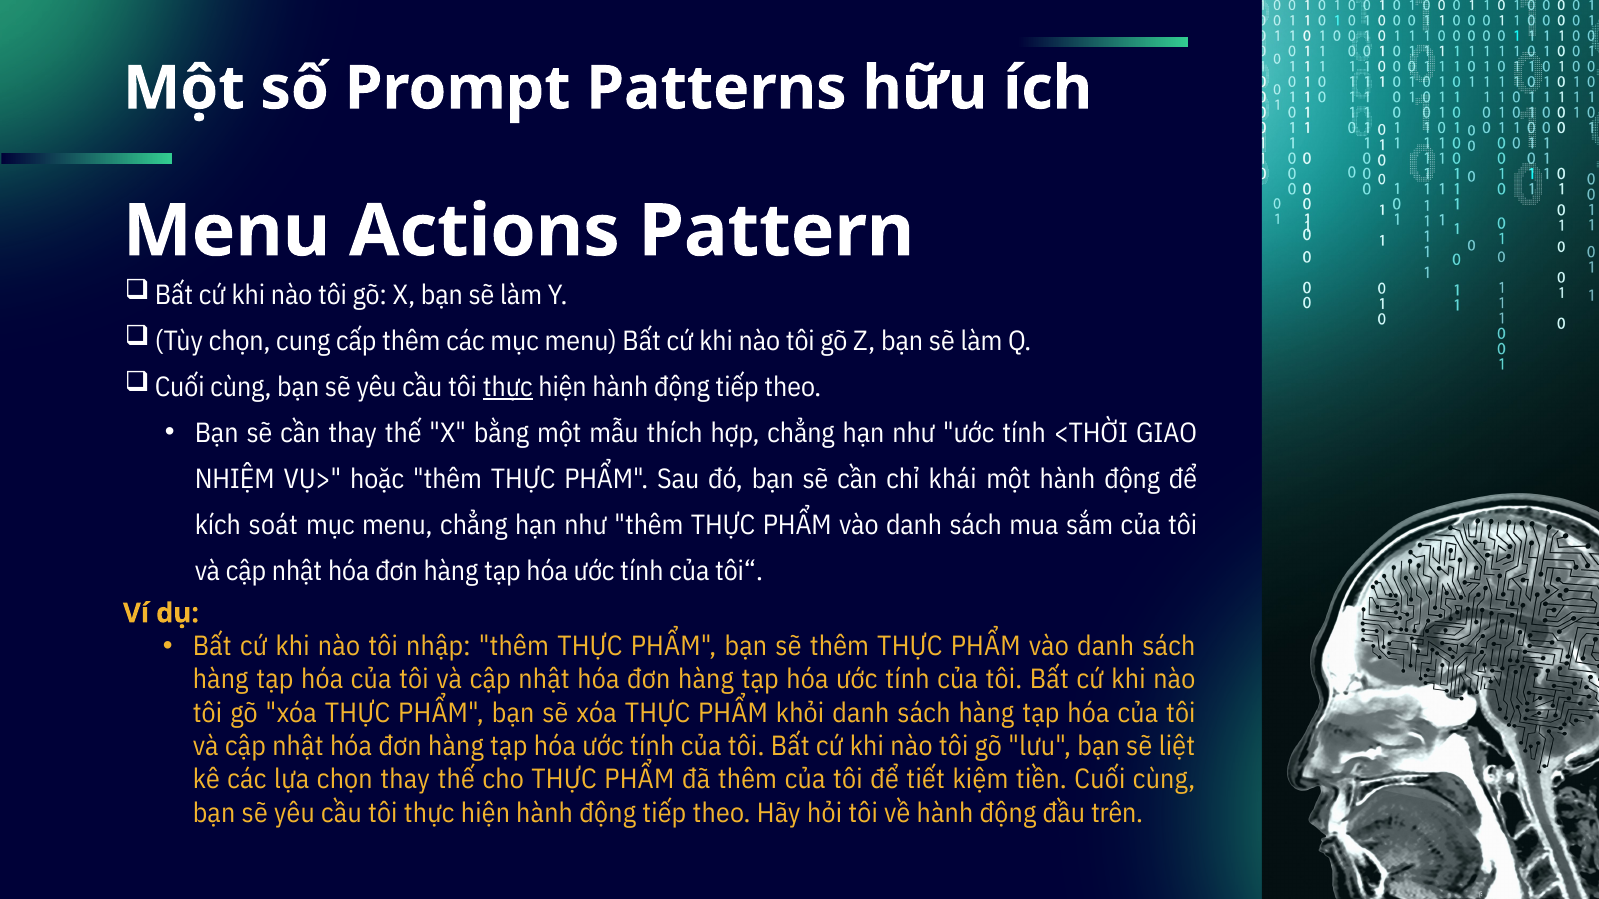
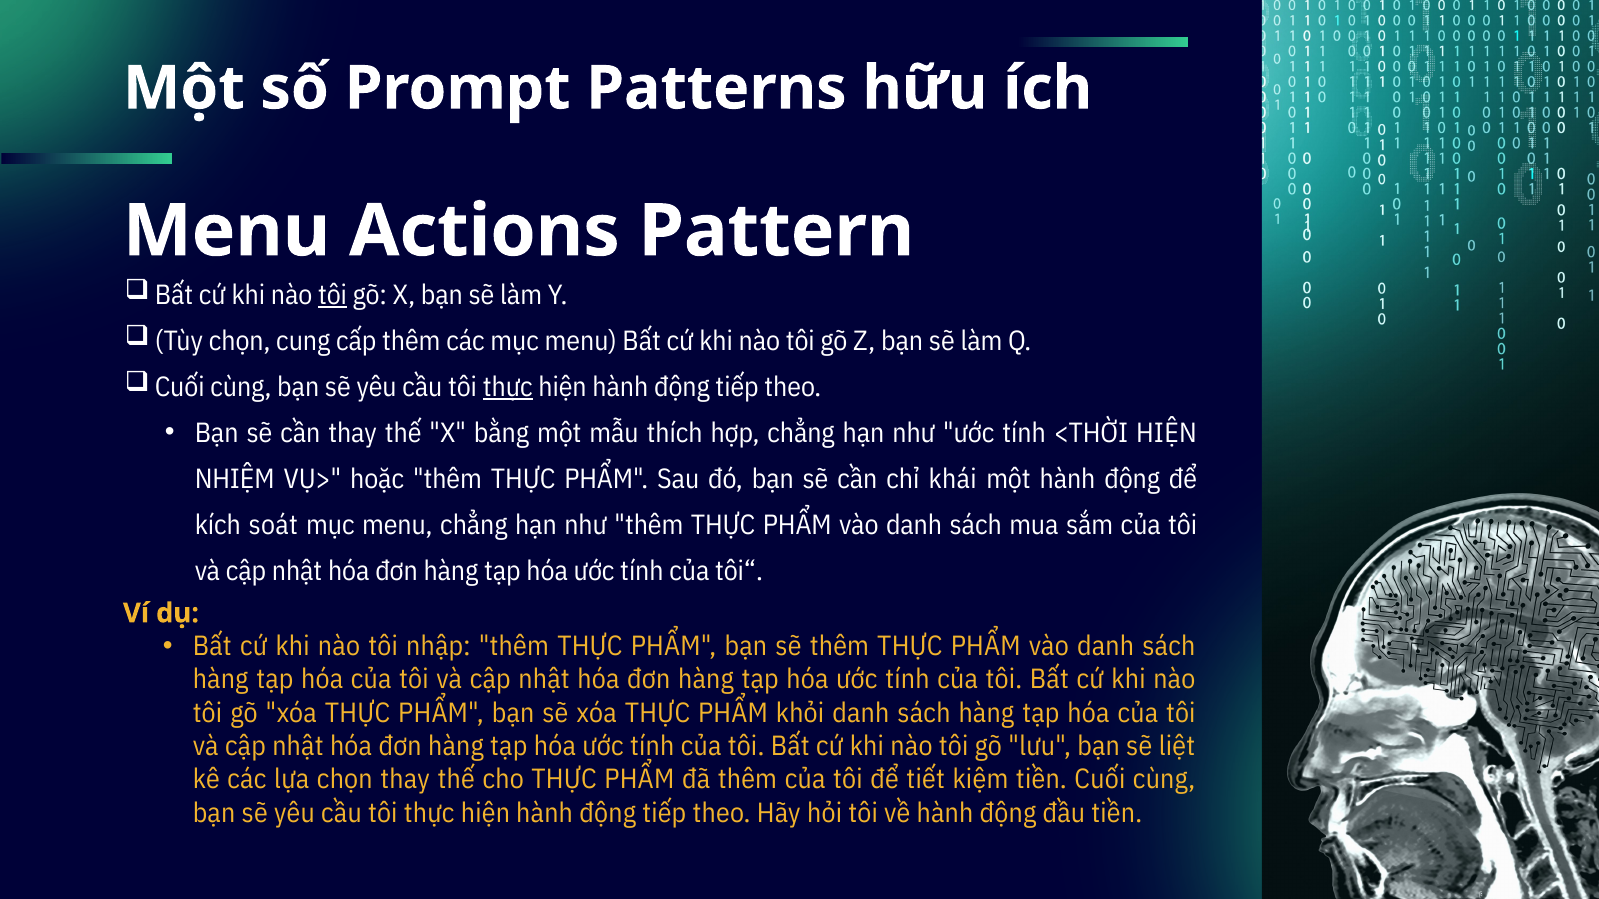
tôi at (333, 295) underline: none -> present
<THỜI GIAO: GIAO -> HIỆN
đầu trên: trên -> tiền
